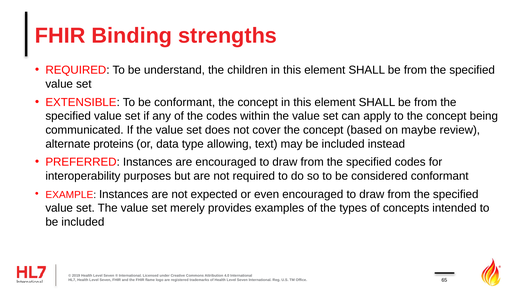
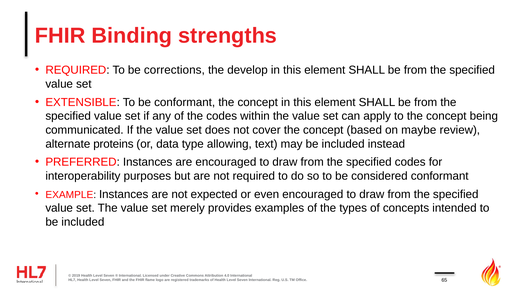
understand: understand -> corrections
children: children -> develop
